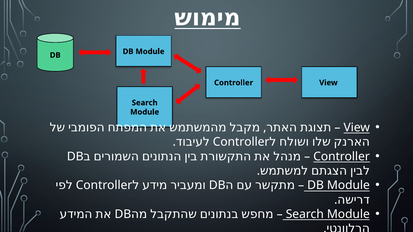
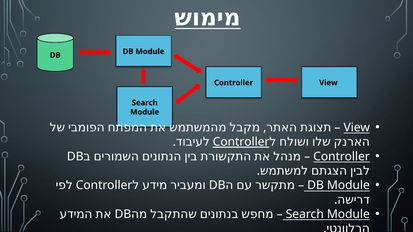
Controller at (241, 142) underline: none -> present
